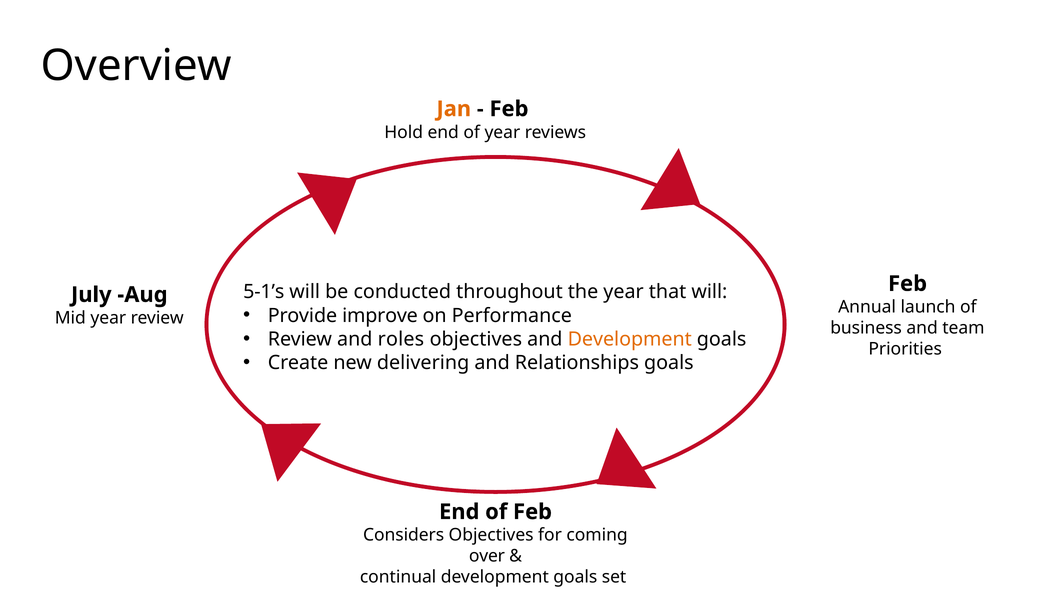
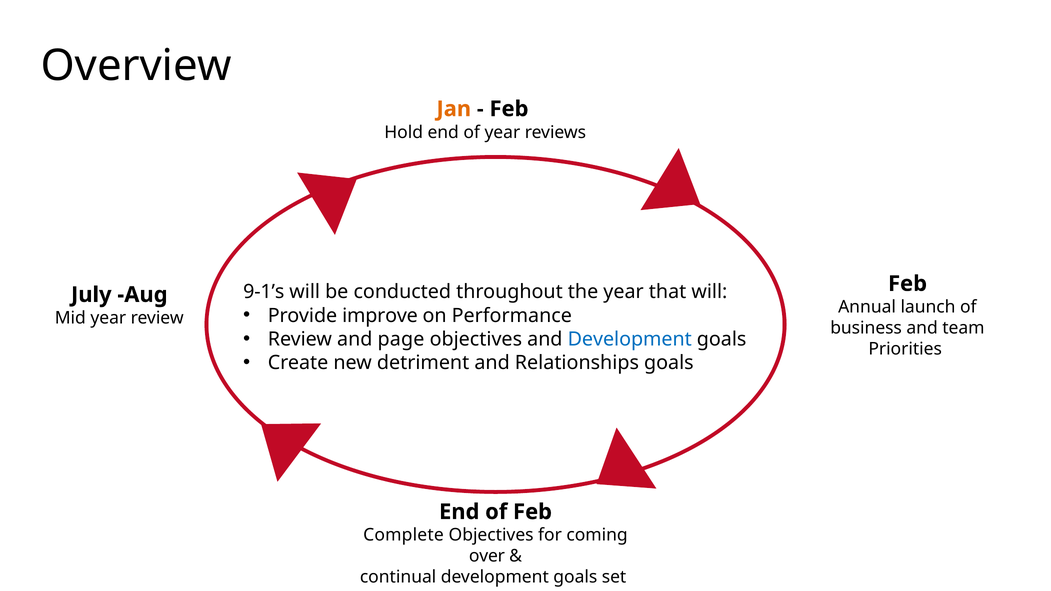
5-1’s: 5-1’s -> 9-1’s
roles: roles -> page
Development at (630, 339) colour: orange -> blue
delivering: delivering -> detriment
Considers: Considers -> Complete
